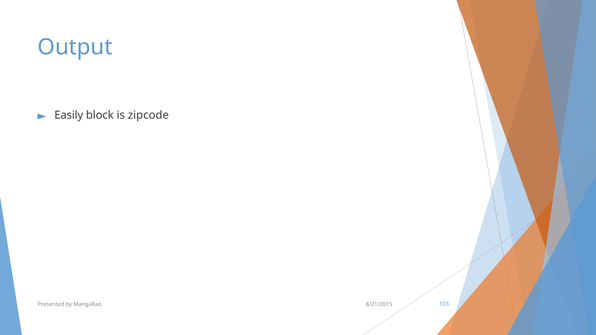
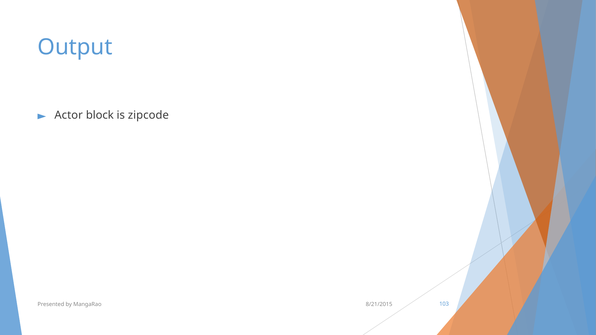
Easily: Easily -> Actor
